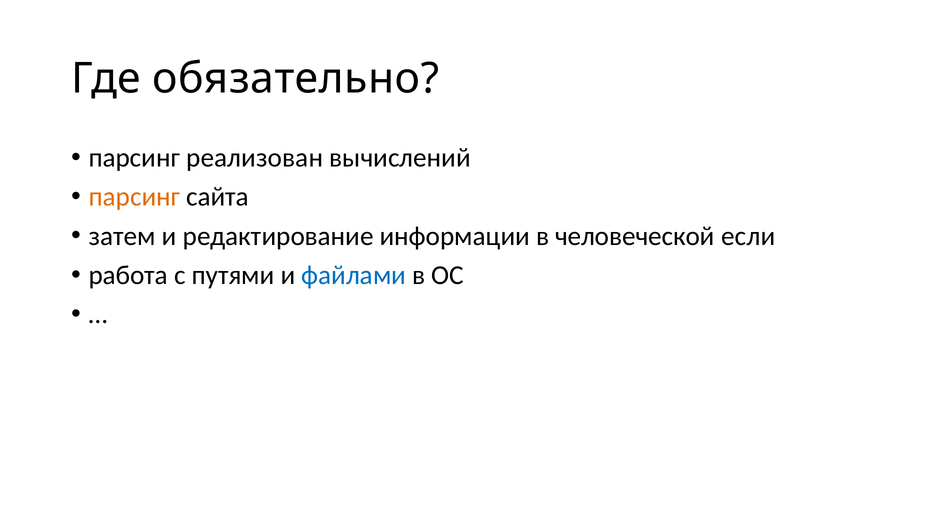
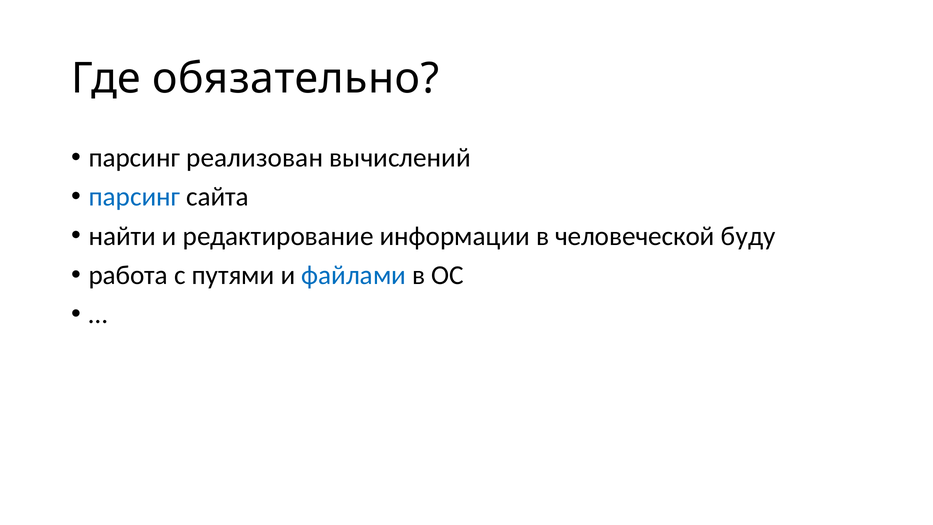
парсинг at (134, 197) colour: orange -> blue
затем: затем -> найти
если: если -> буду
